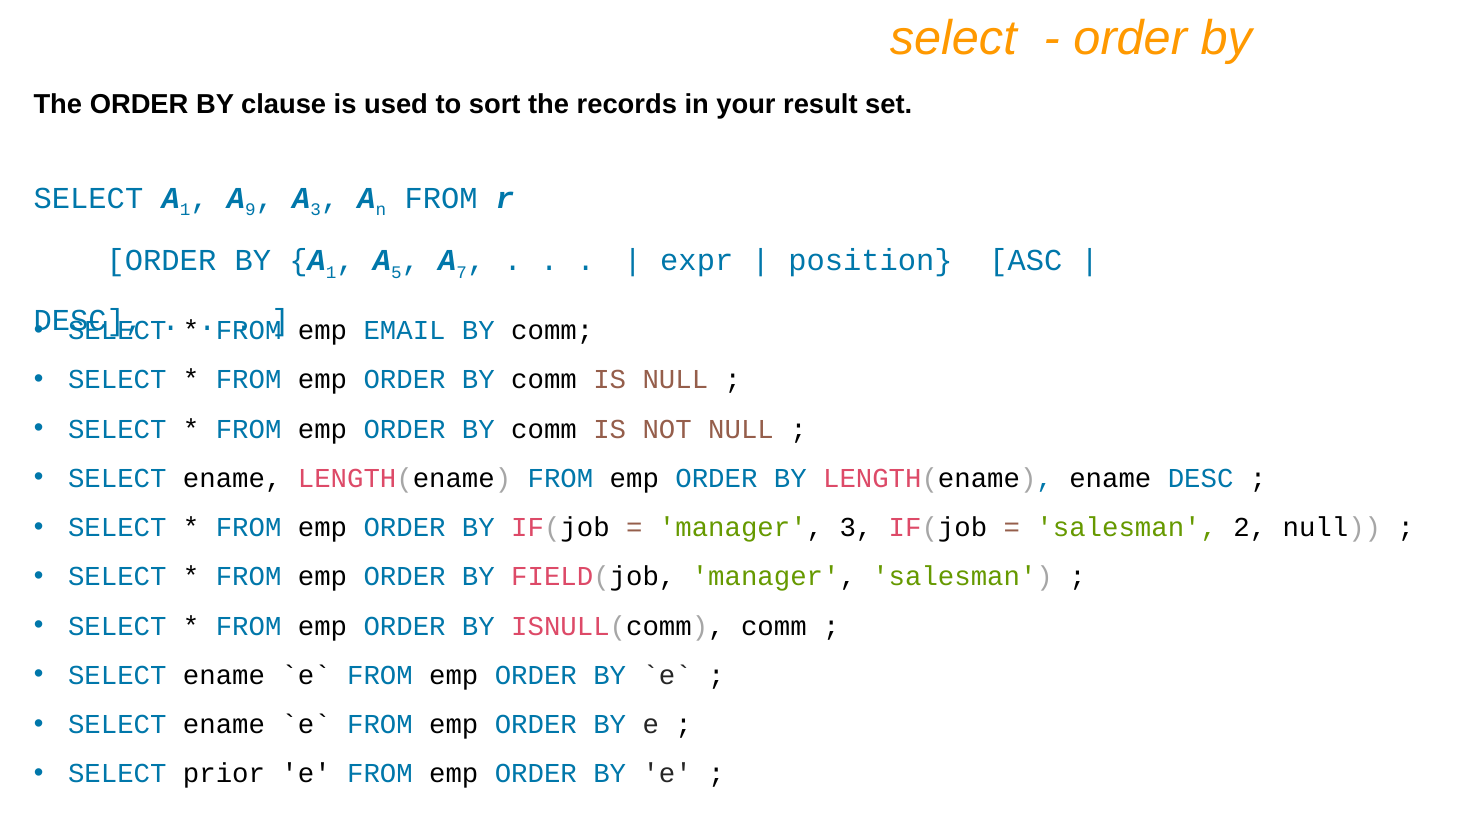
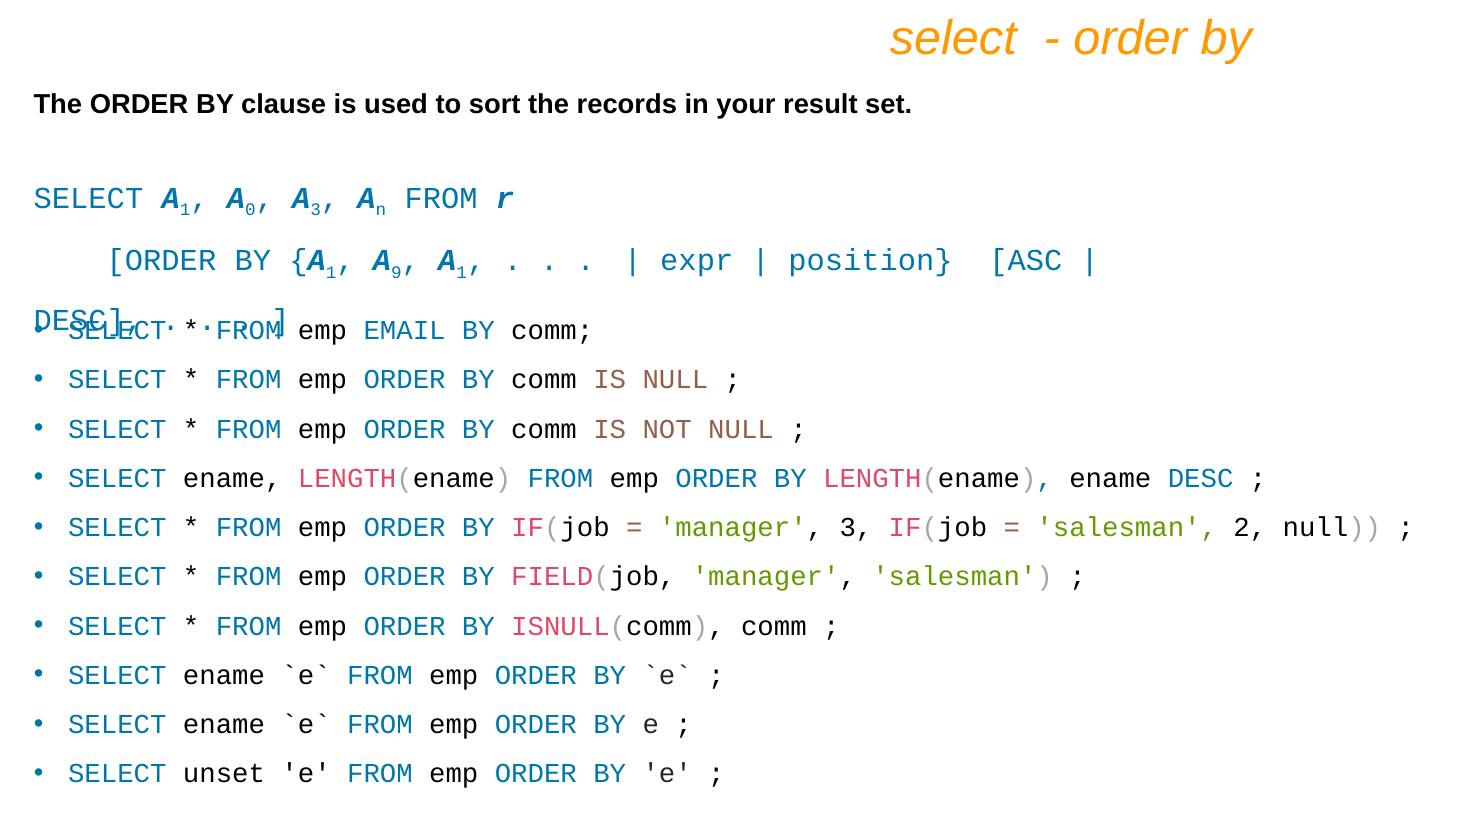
9: 9 -> 0
5: 5 -> 9
7 at (462, 272): 7 -> 1
prior: prior -> unset
